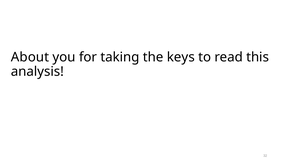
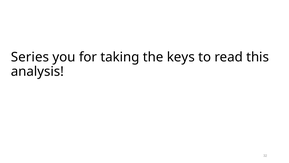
About: About -> Series
